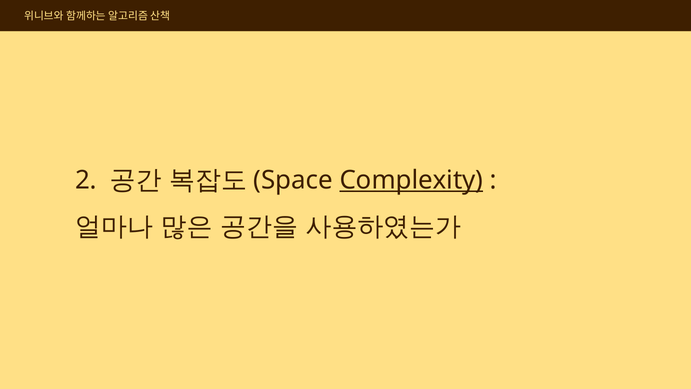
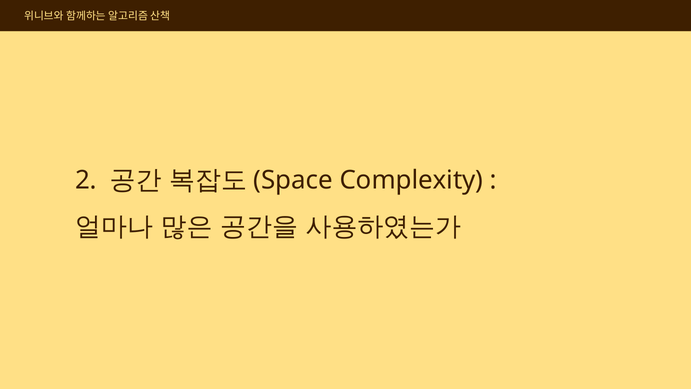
Complexity underline: present -> none
